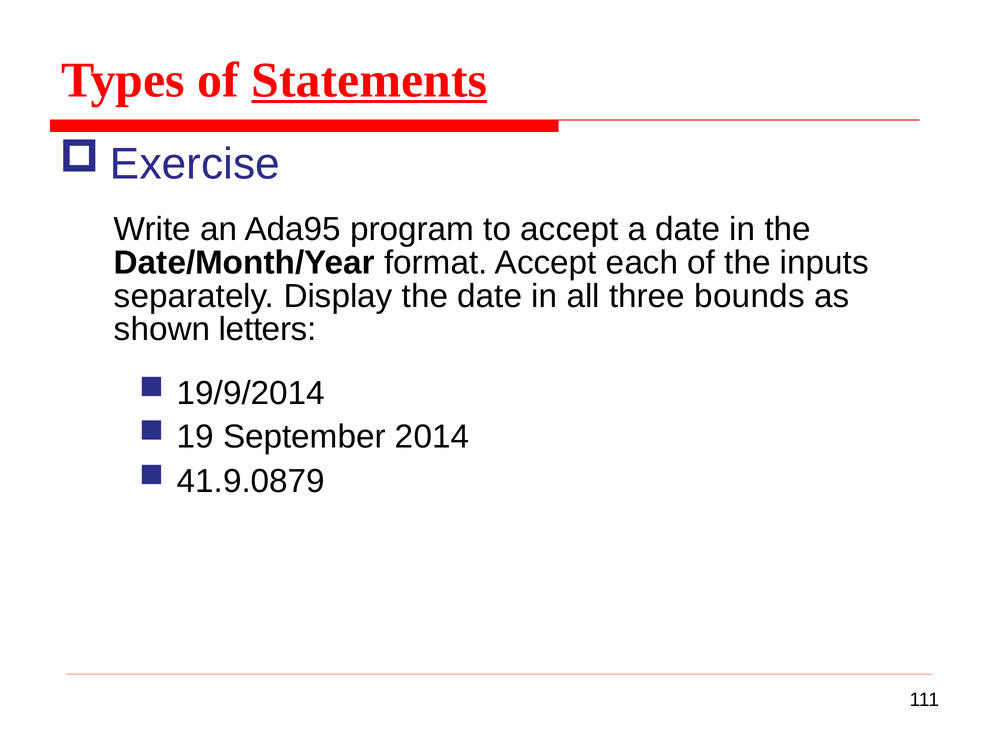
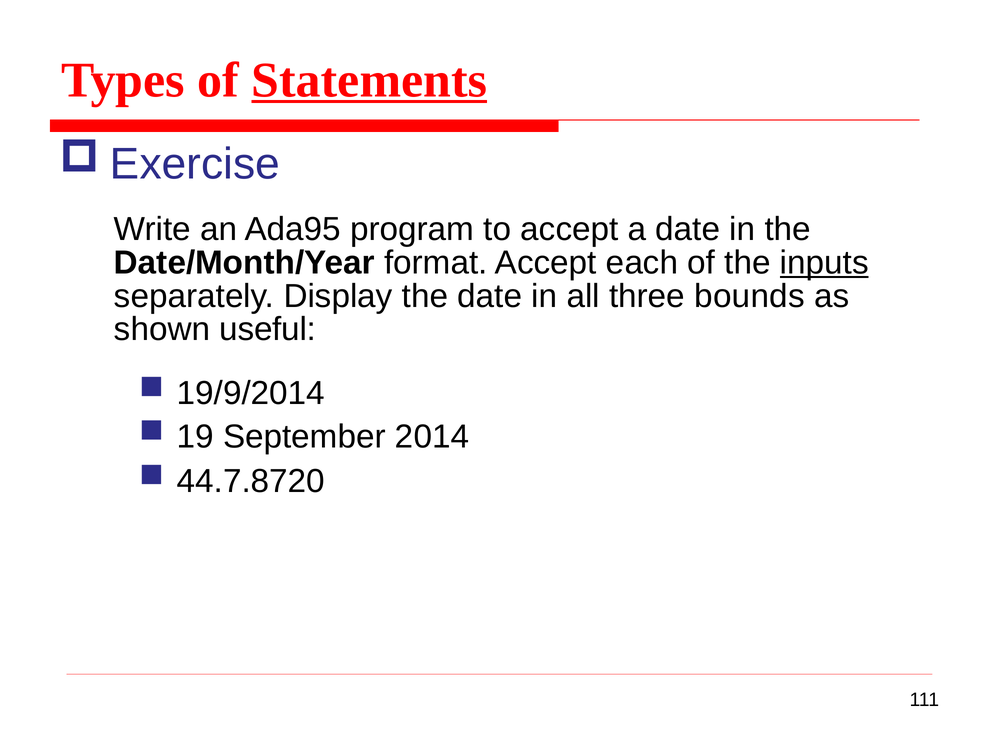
inputs underline: none -> present
letters: letters -> useful
41.9.0879: 41.9.0879 -> 44.7.8720
